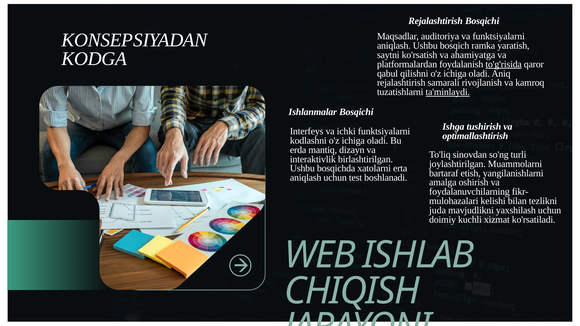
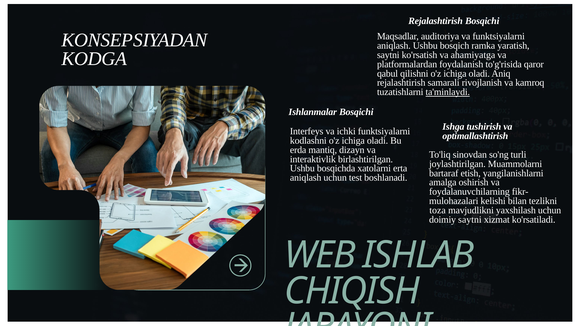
to'g'risida underline: present -> none
juda: juda -> toza
doimiy kuchli: kuchli -> saytni
